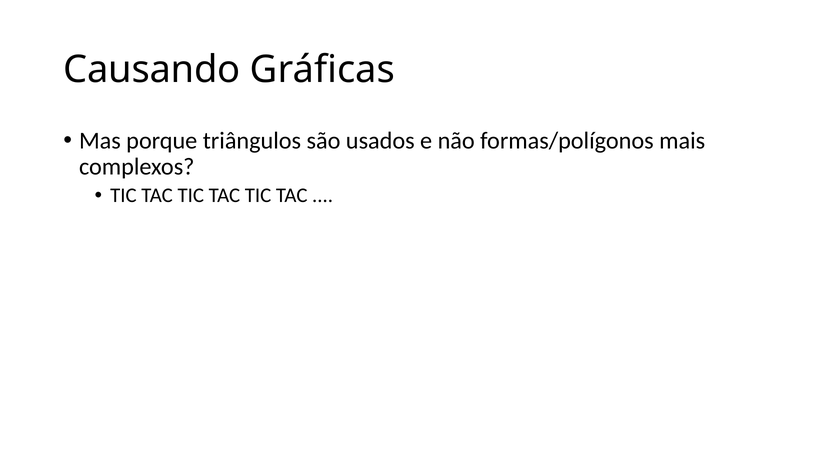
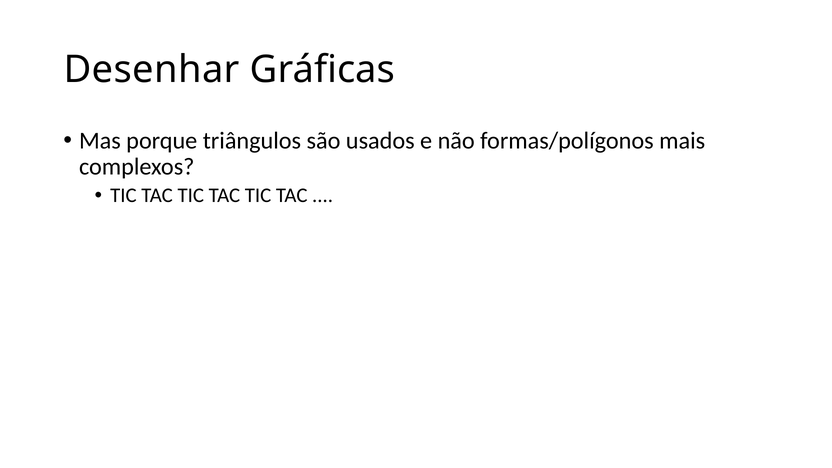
Causando: Causando -> Desenhar
